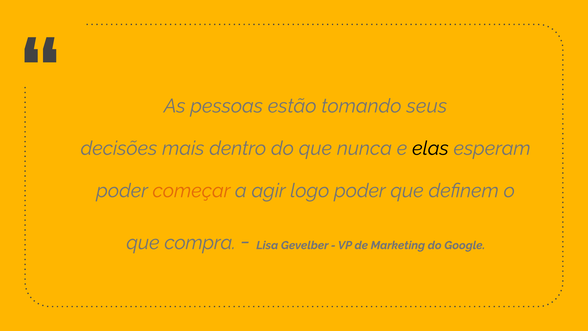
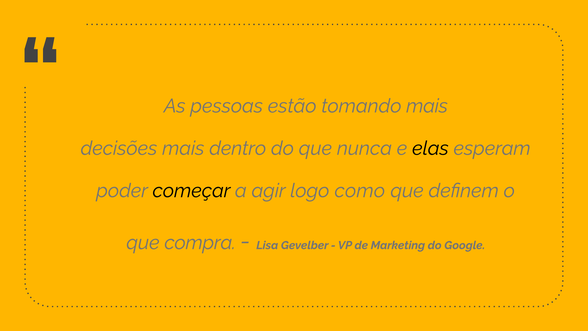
tomando seus: seus -> mais
começar colour: orange -> black
logo poder: poder -> como
